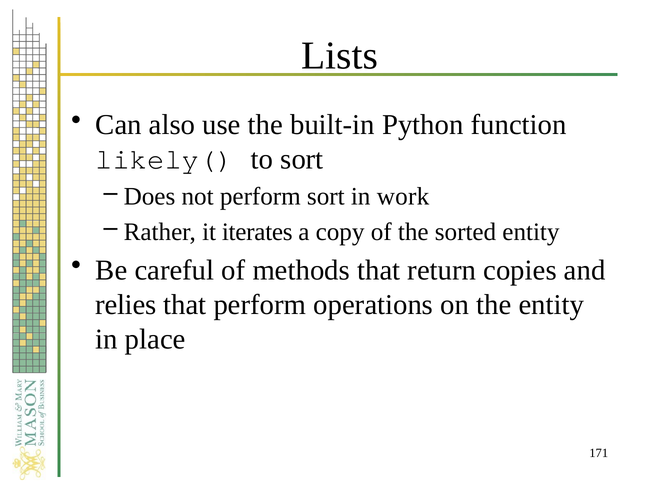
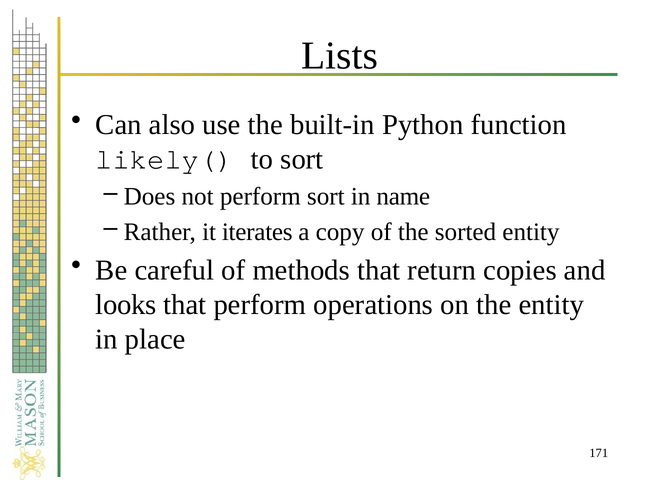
work: work -> name
relies: relies -> looks
